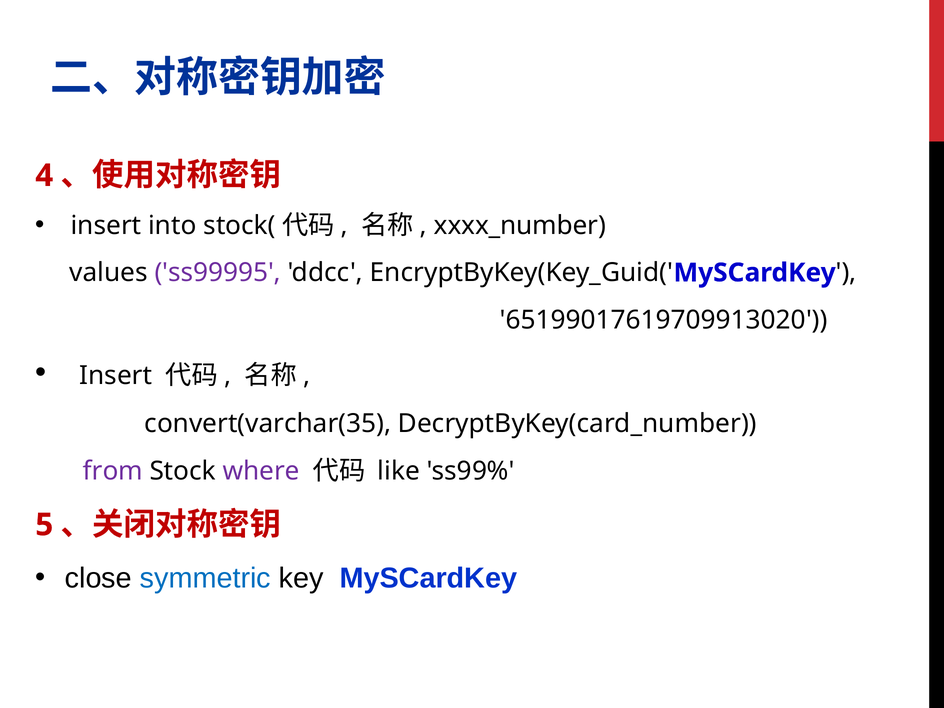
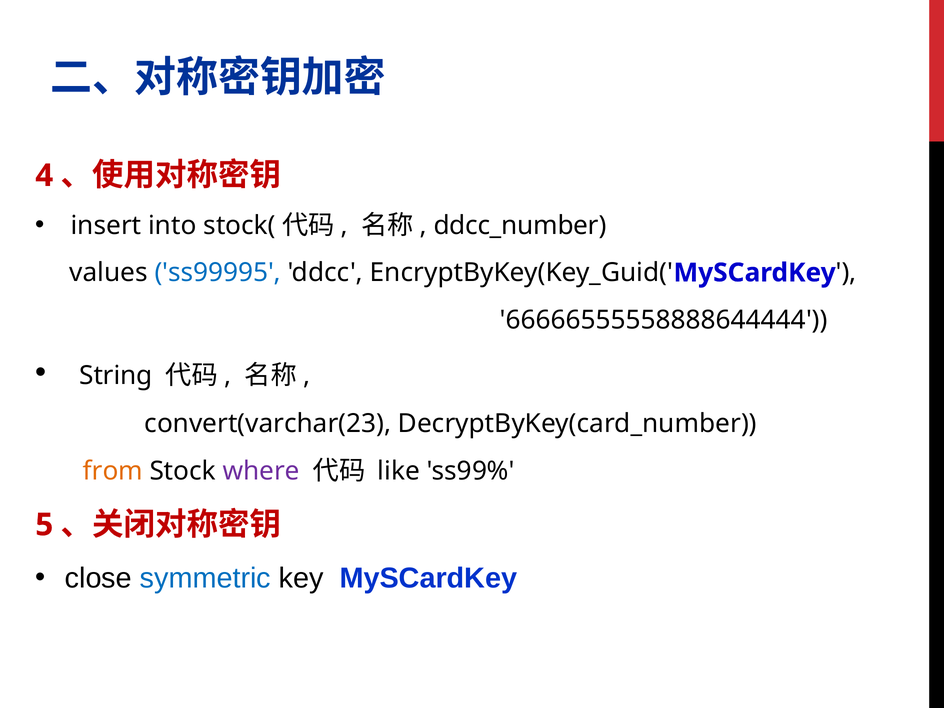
xxxx_number: xxxx_number -> ddcc_number
ss99995 colour: purple -> blue
65199017619709913020: 65199017619709913020 -> 66666555558888644444
Insert at (116, 376): Insert -> String
convert(varchar(35: convert(varchar(35 -> convert(varchar(23
from colour: purple -> orange
